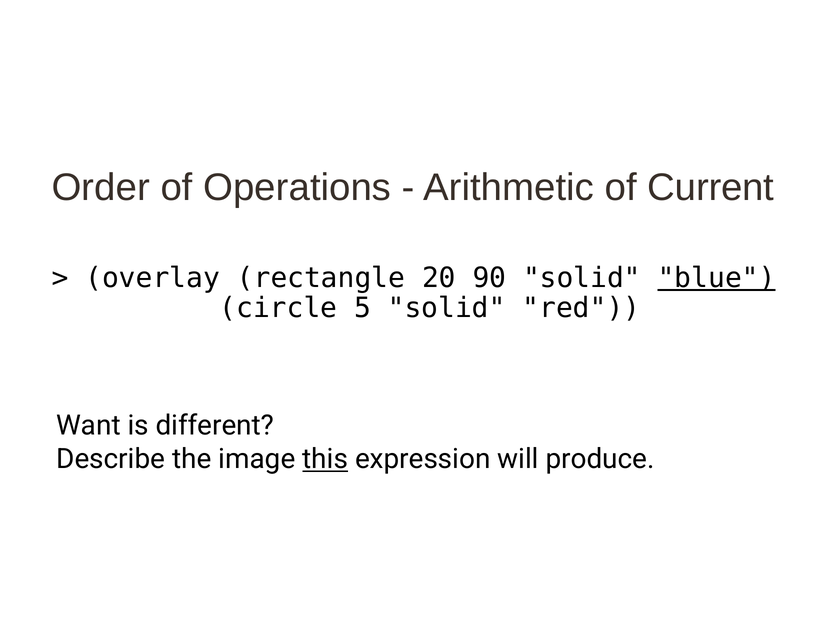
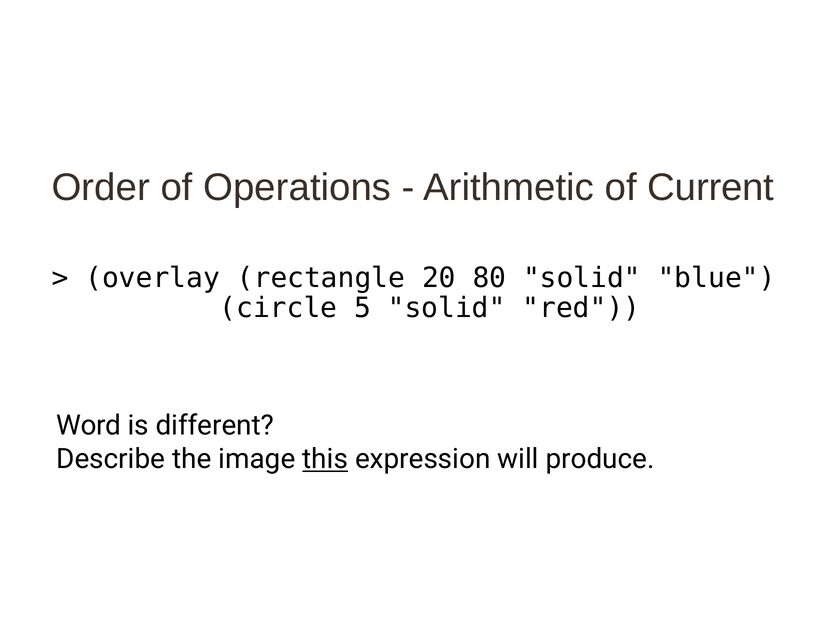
90: 90 -> 80
blue underline: present -> none
Want: Want -> Word
